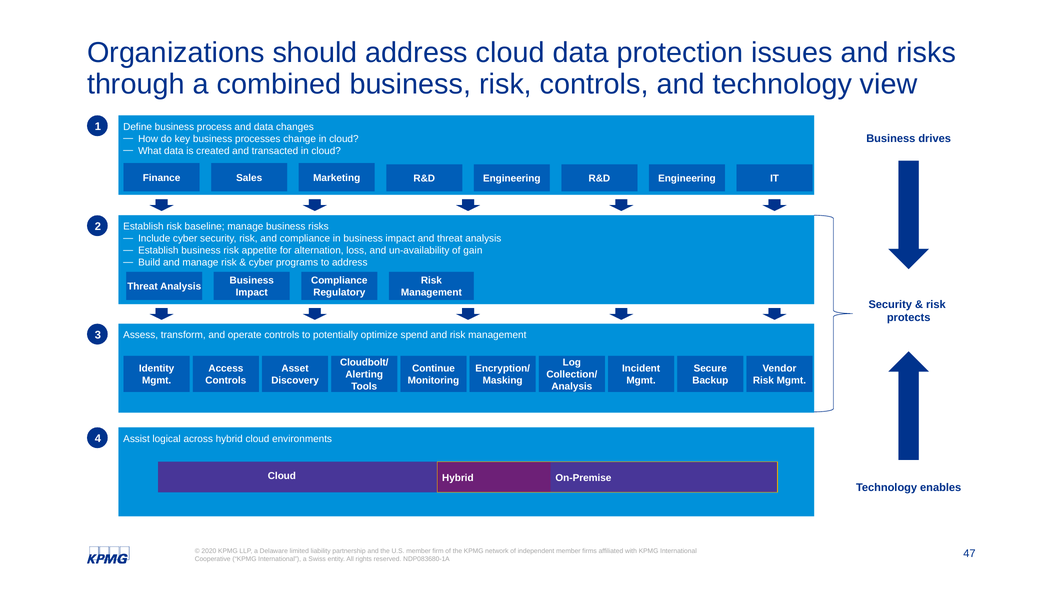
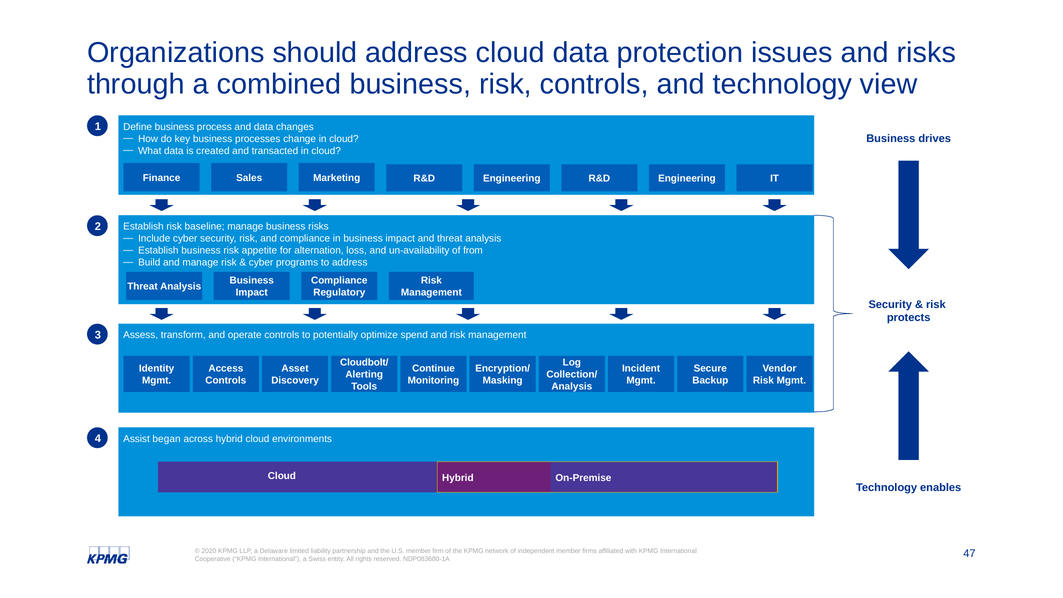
gain: gain -> from
logical: logical -> began
